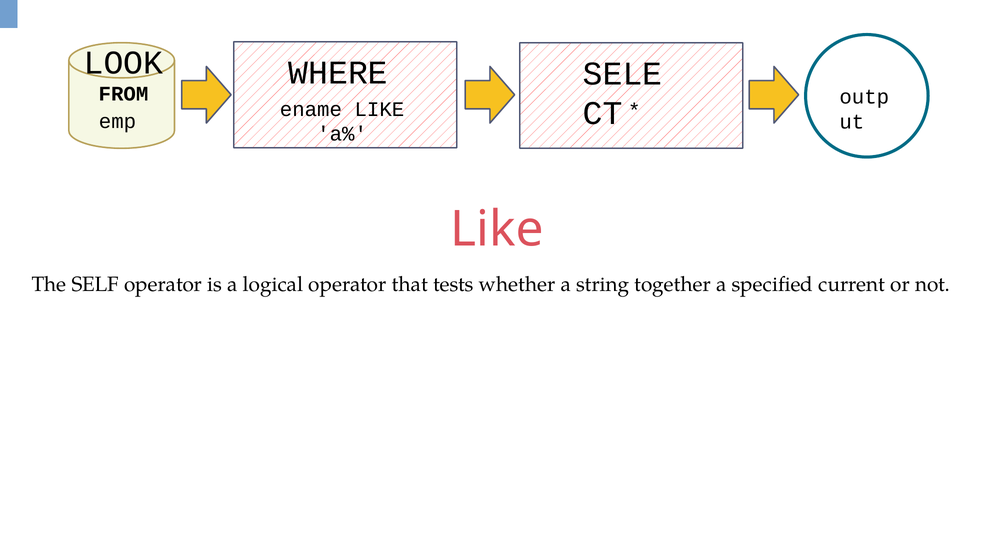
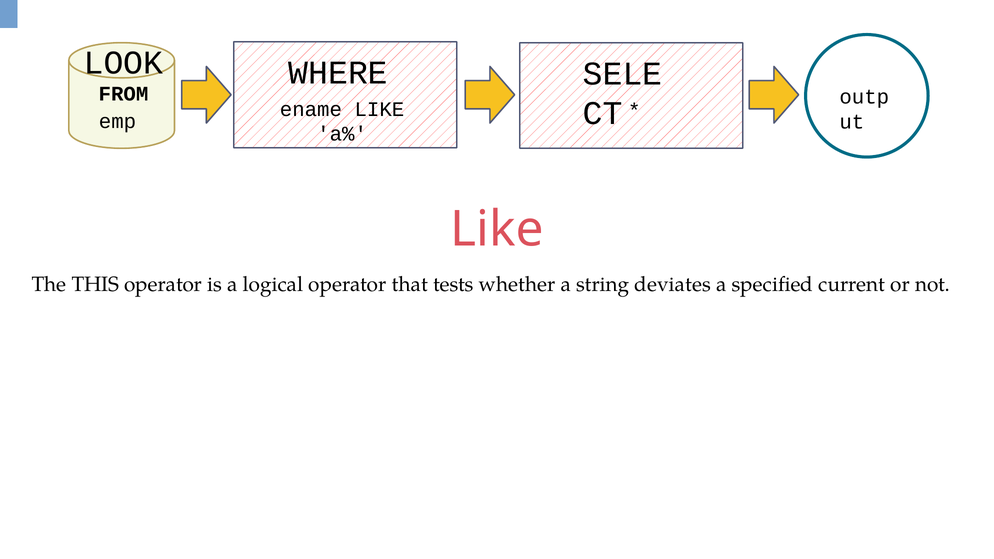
SELF: SELF -> THIS
together: together -> deviates
